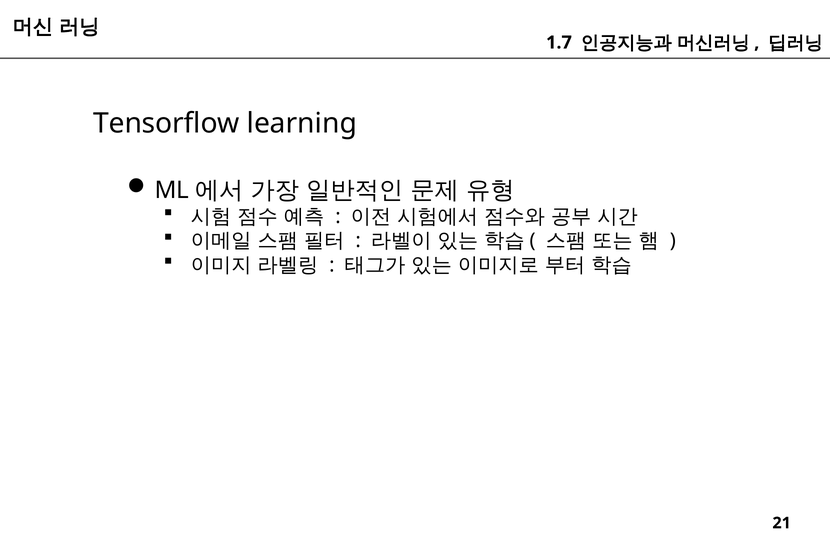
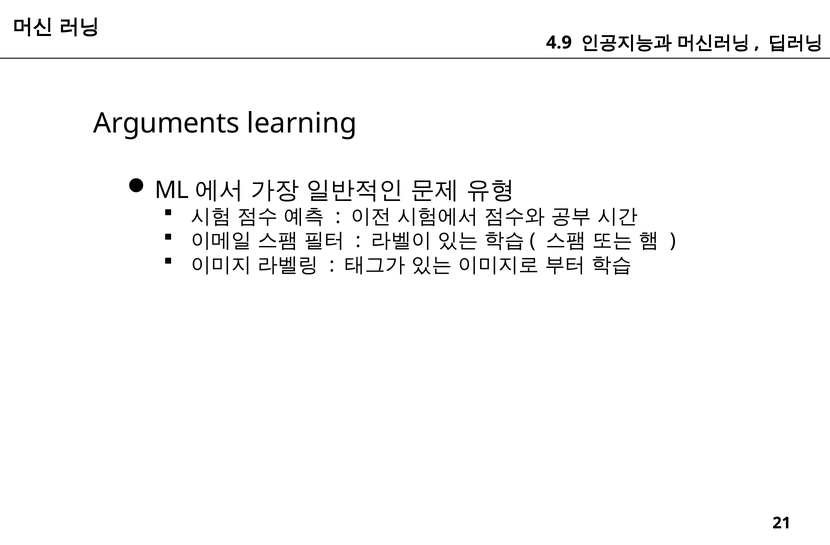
1.7: 1.7 -> 4.9
Tensorflow: Tensorflow -> Arguments
